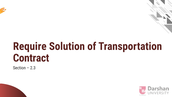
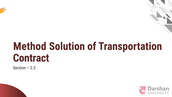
Require: Require -> Method
